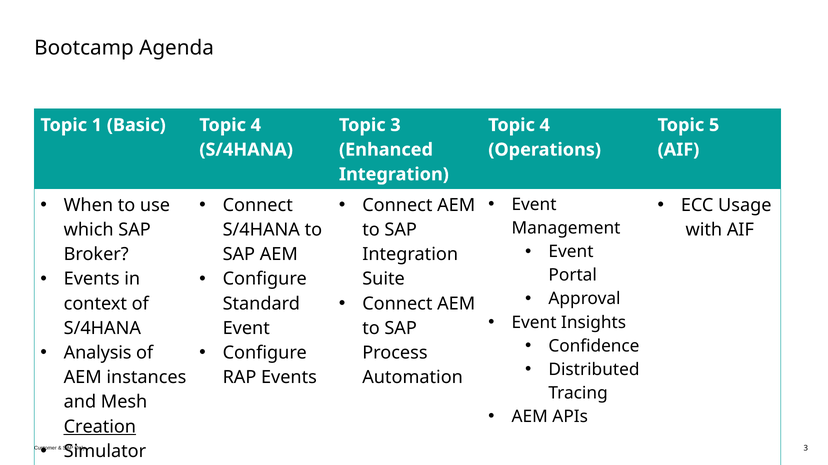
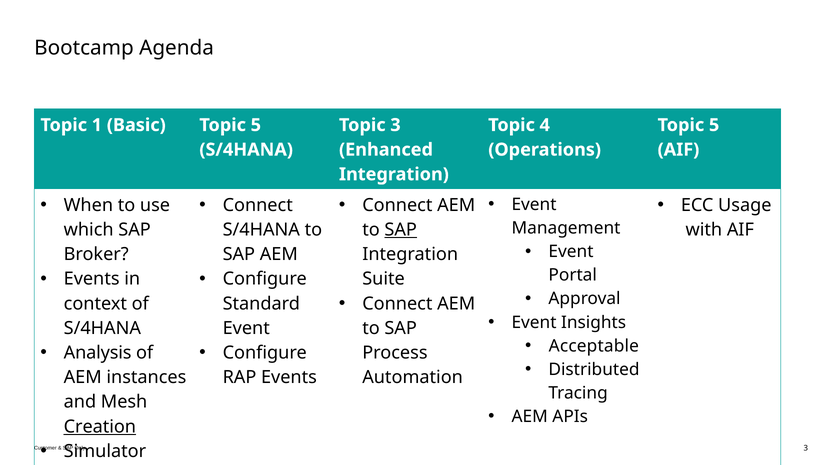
Basic Topic 4: 4 -> 5
SAP at (401, 230) underline: none -> present
Confidence: Confidence -> Acceptable
